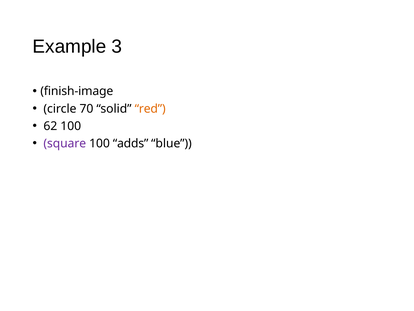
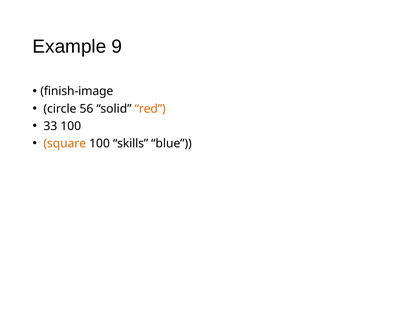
3: 3 -> 9
70: 70 -> 56
62: 62 -> 33
square colour: purple -> orange
adds: adds -> skills
